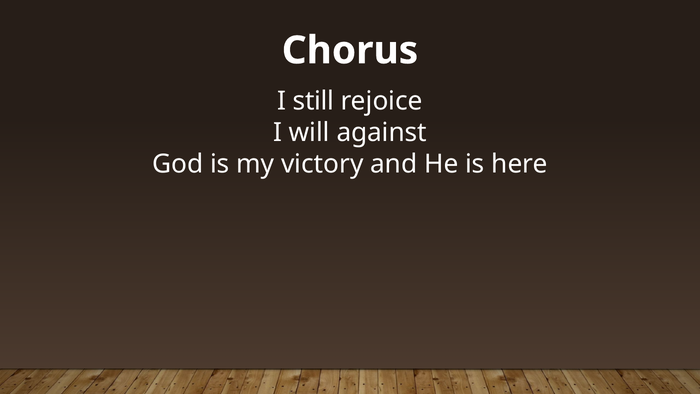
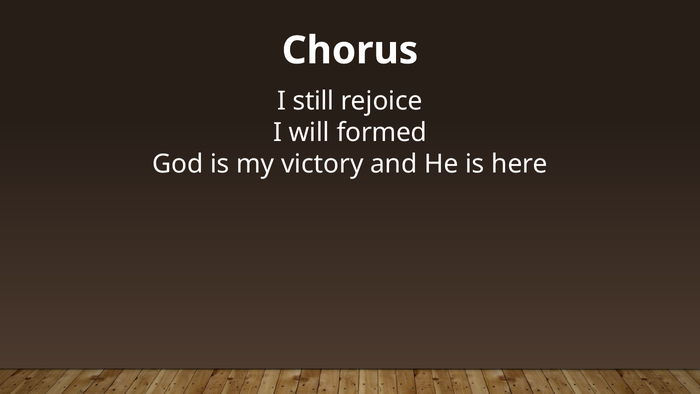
against: against -> formed
